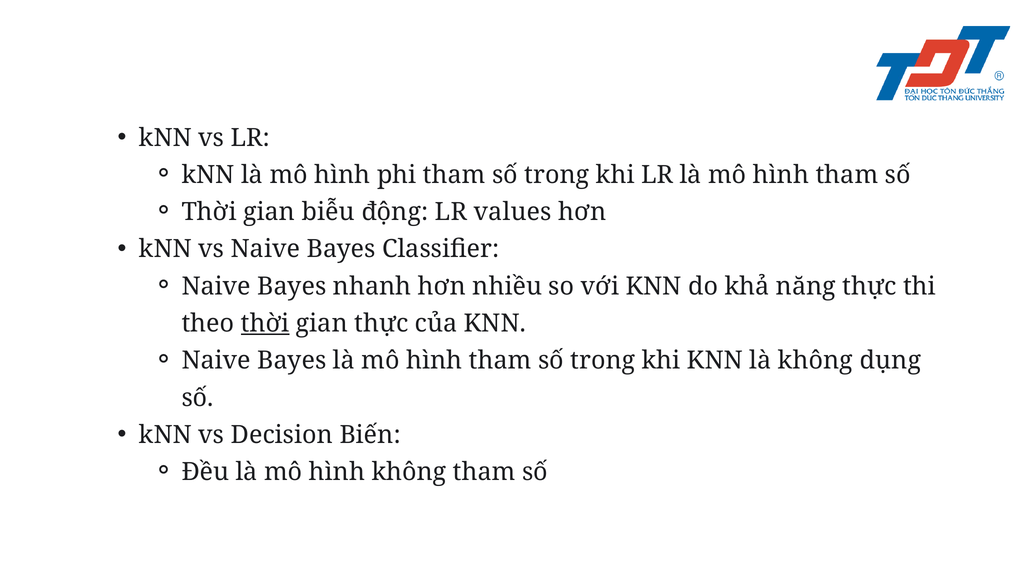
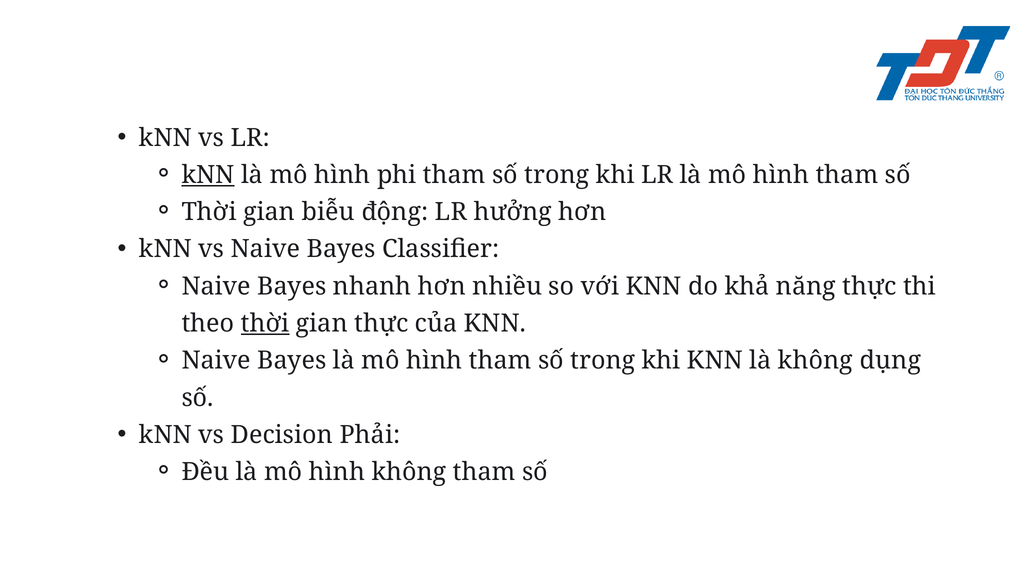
kNN at (208, 175) underline: none -> present
values: values -> hưởng
Biến: Biến -> Phải
